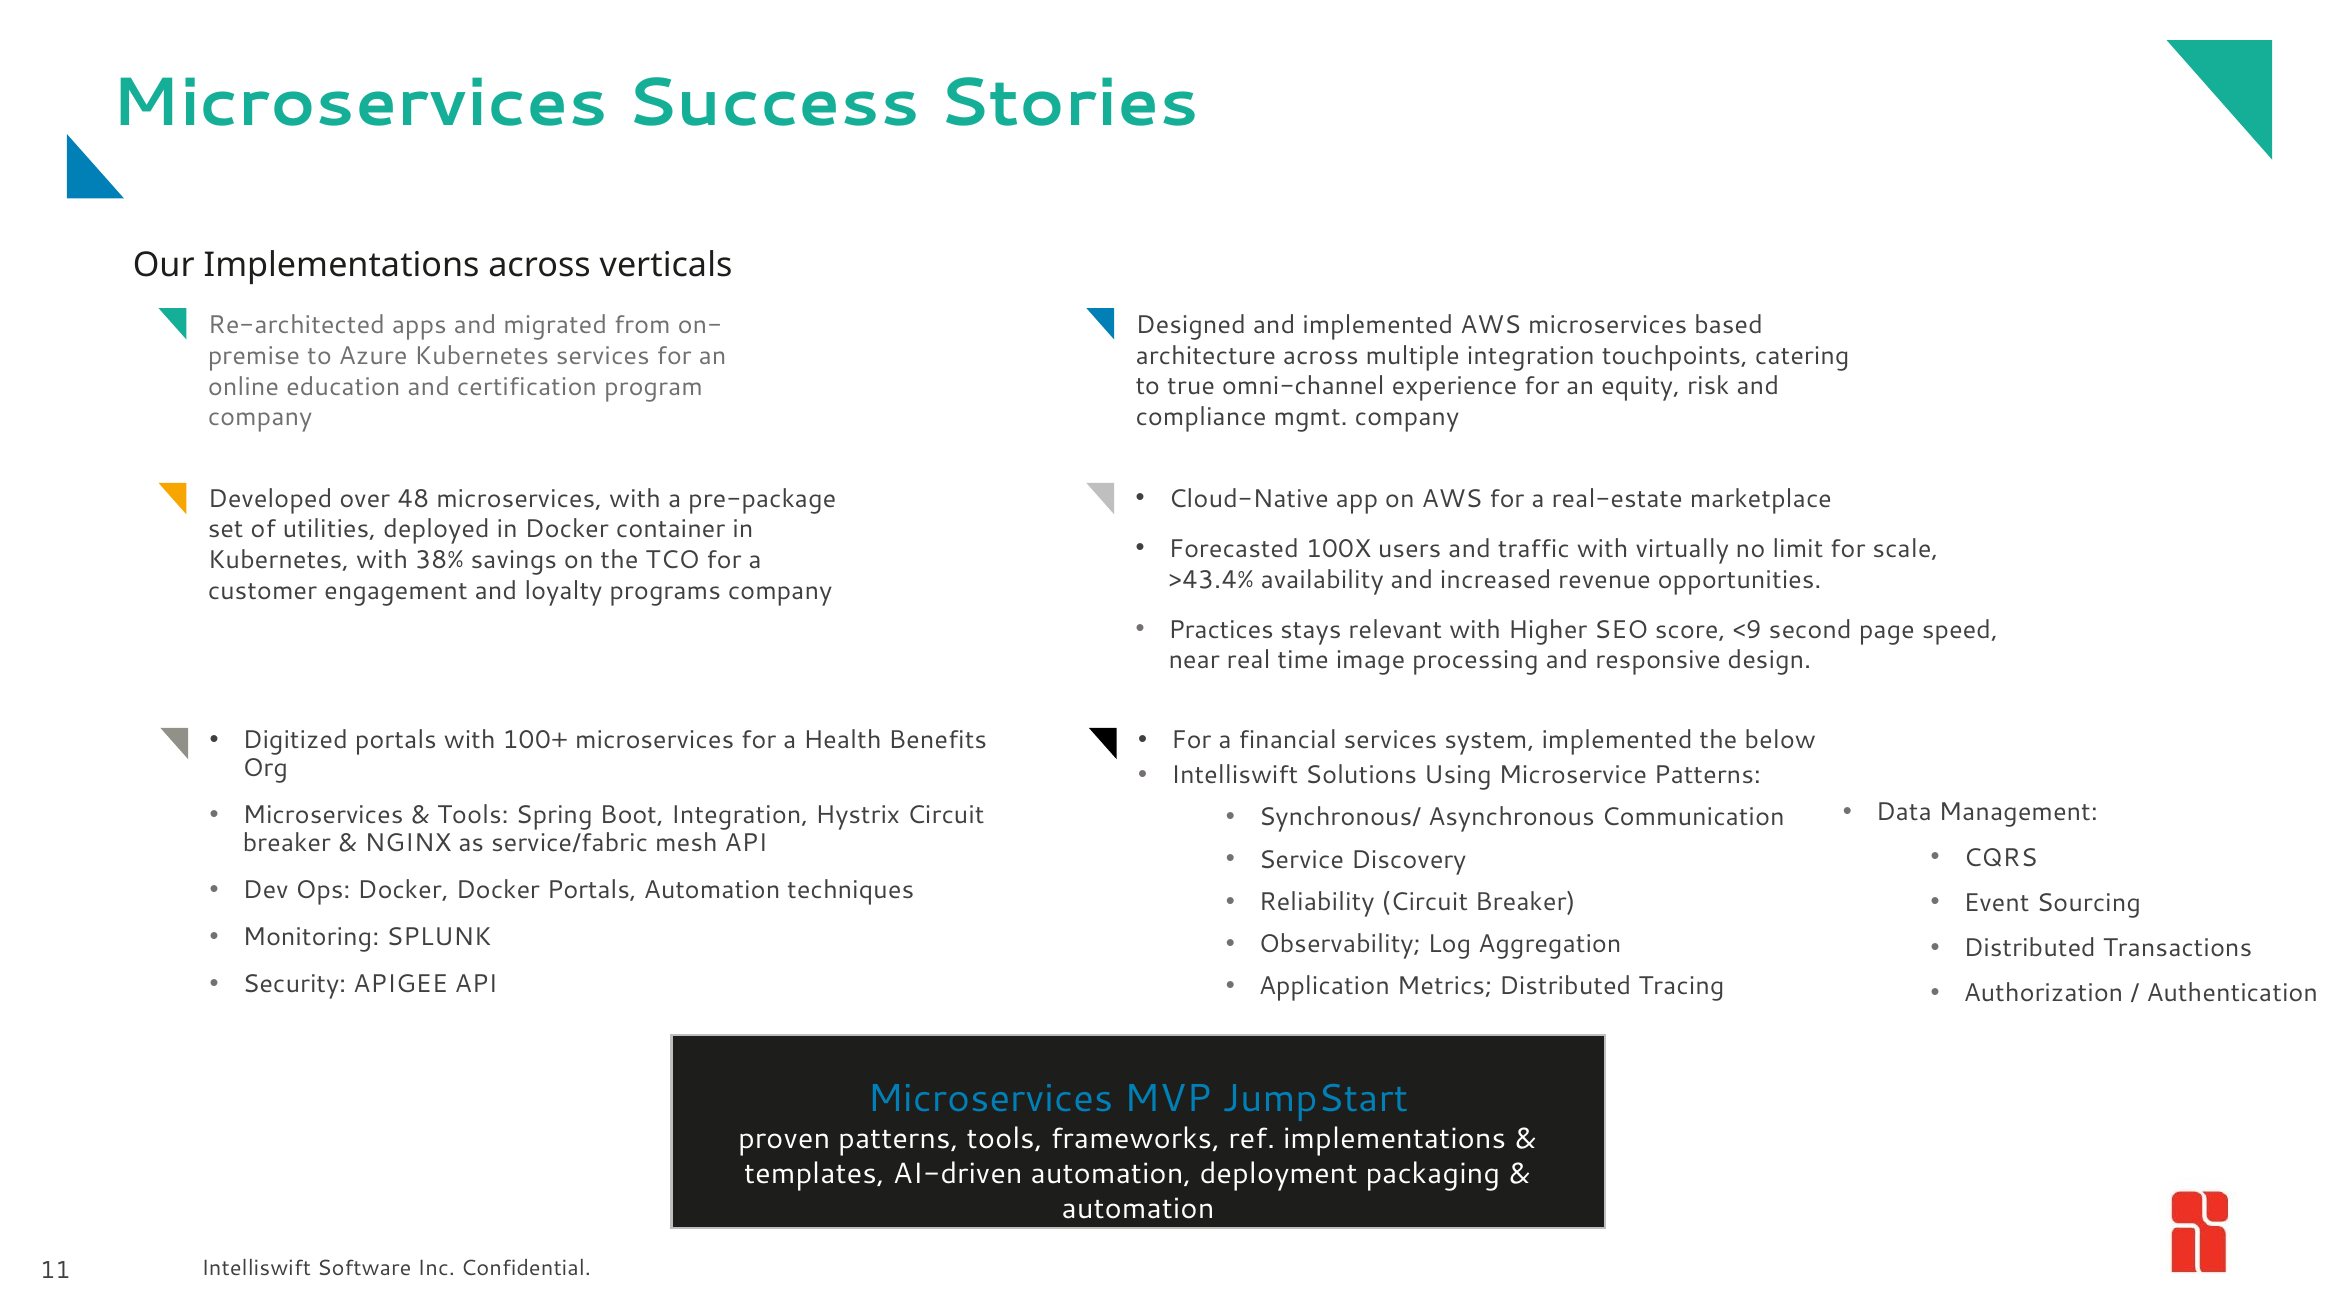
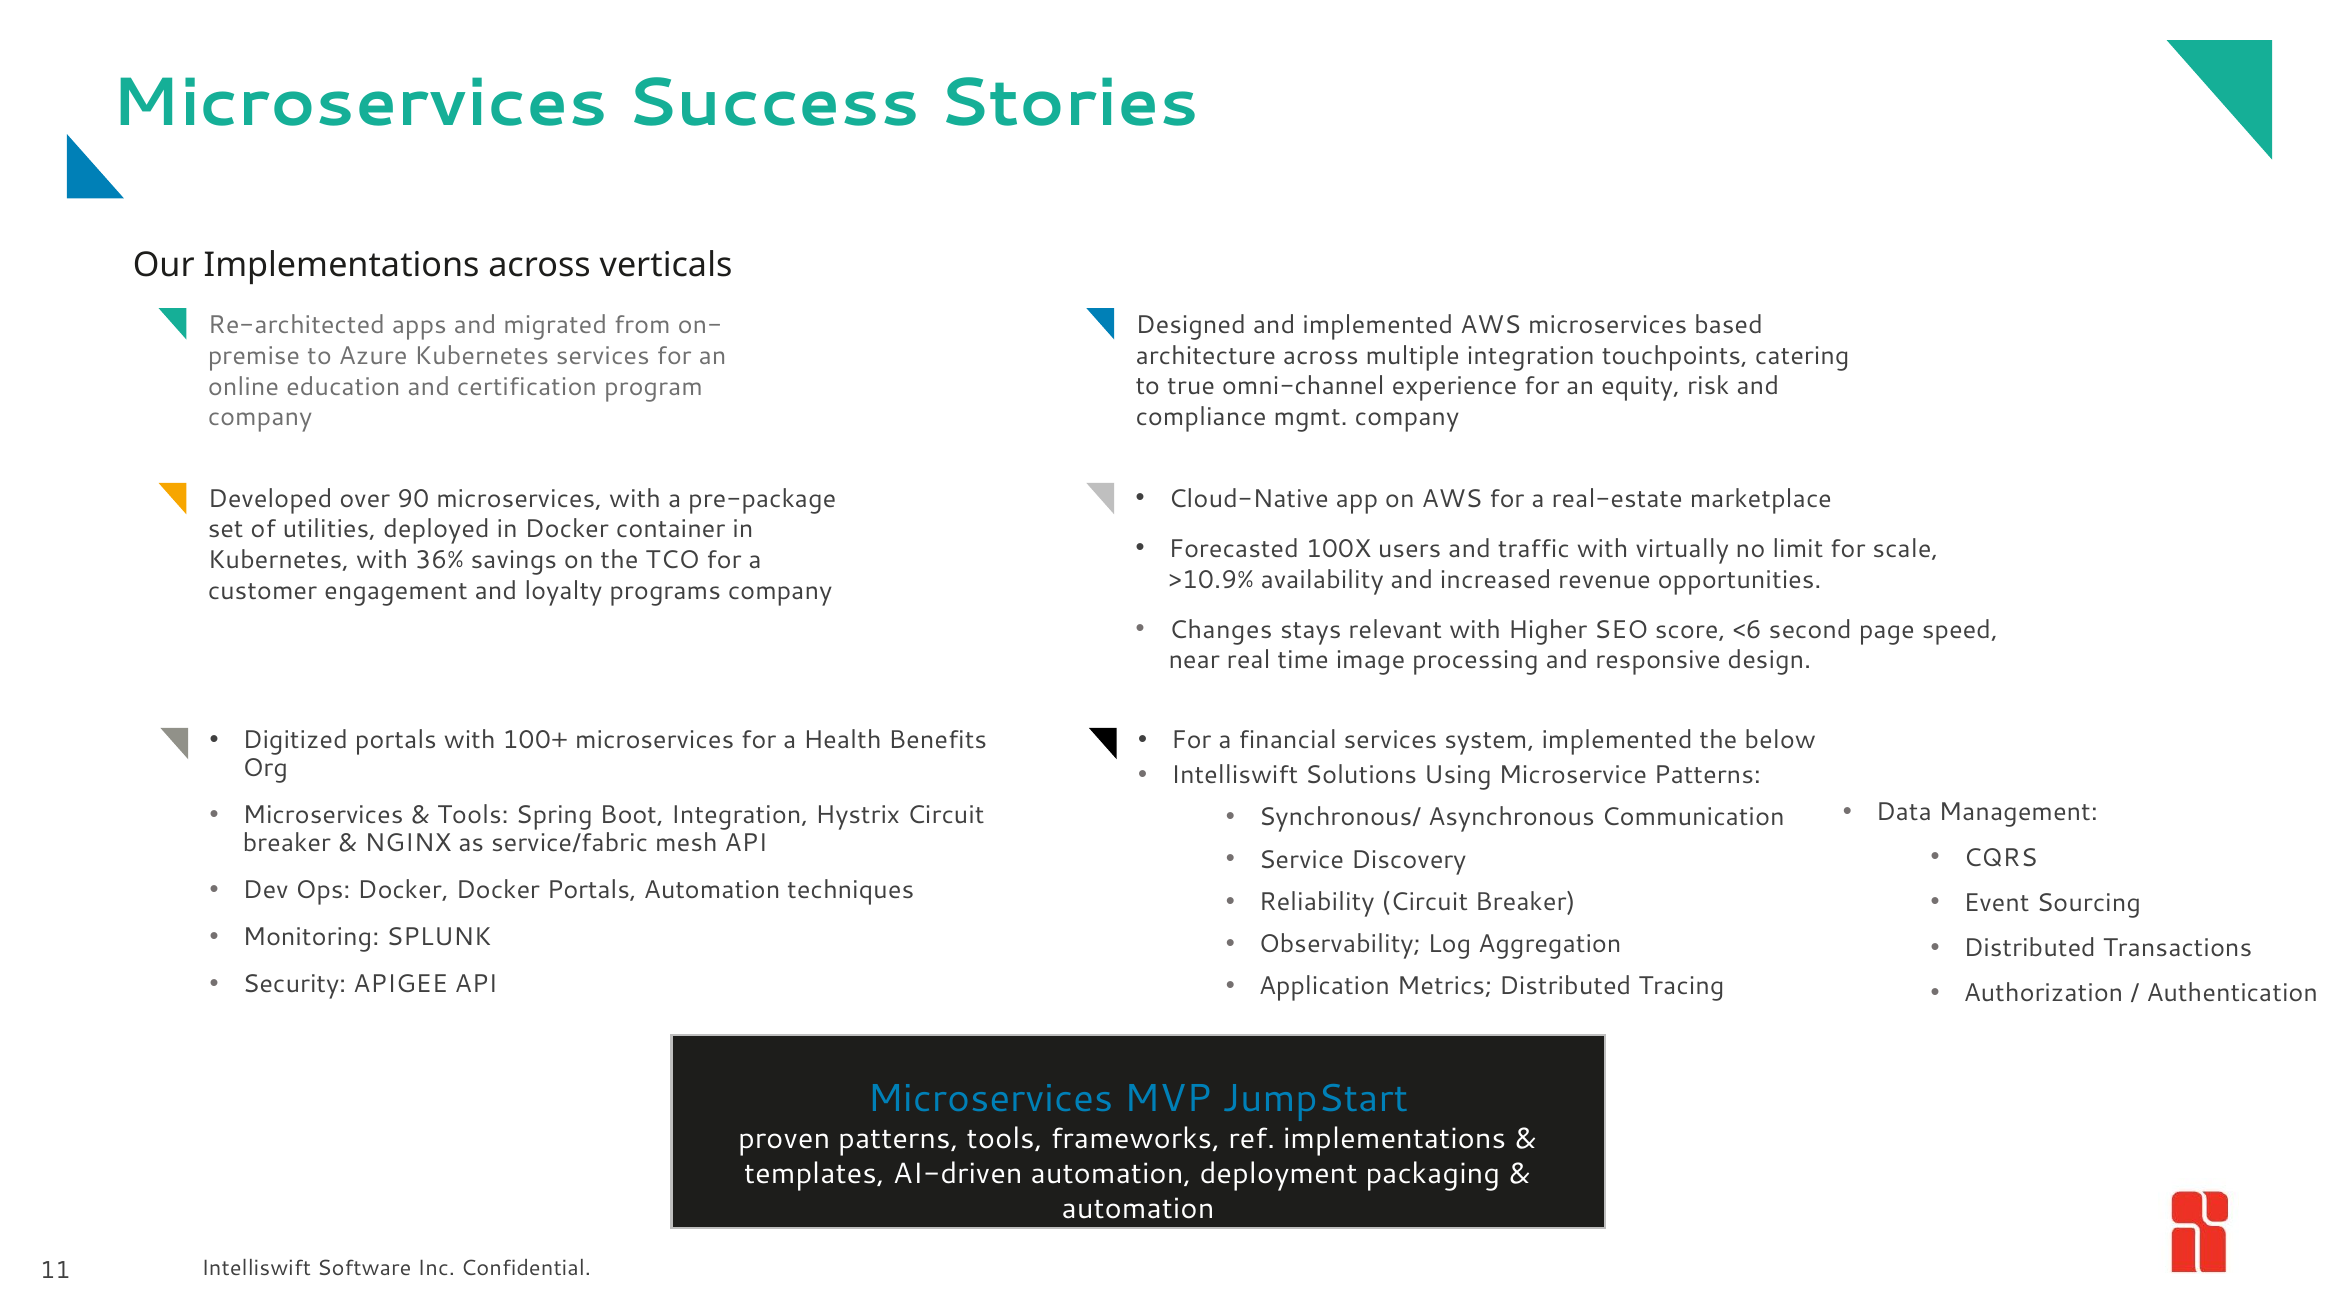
48: 48 -> 90
38%: 38% -> 36%
>43.4%: >43.4% -> >10.9%
Practices: Practices -> Changes
<9: <9 -> <6
